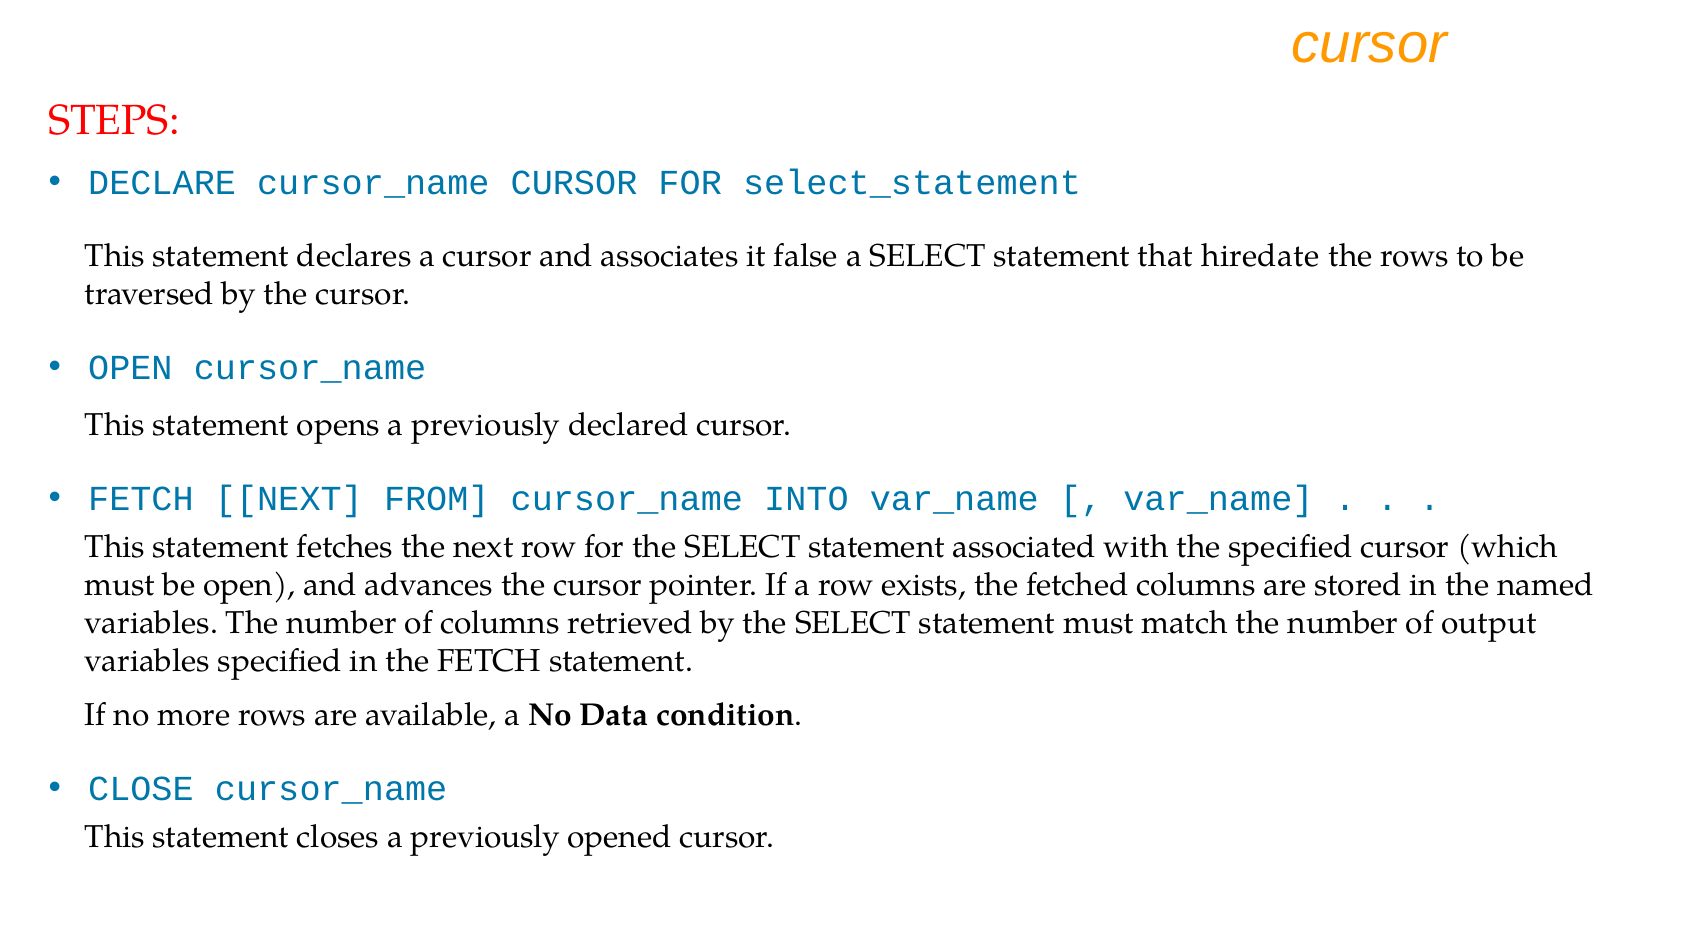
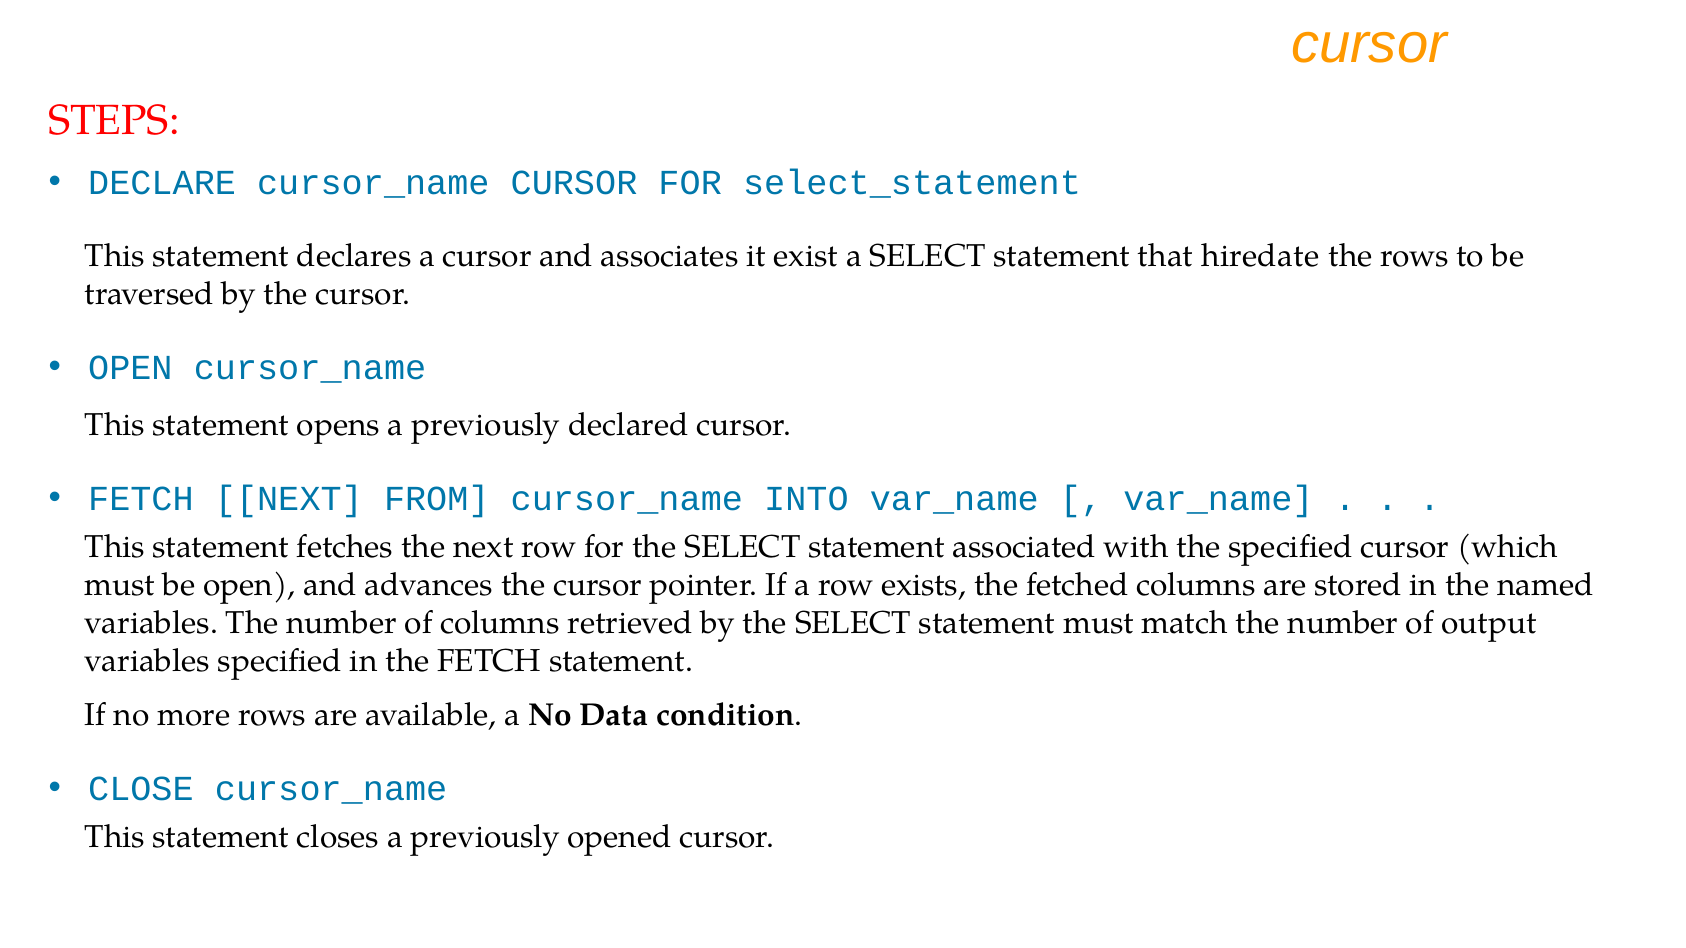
false: false -> exist
